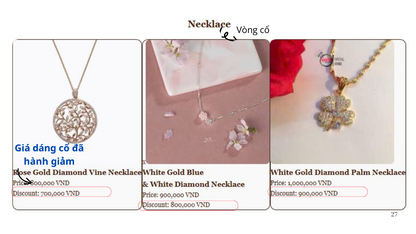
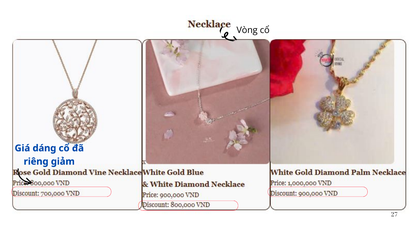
hành: hành -> riêng
